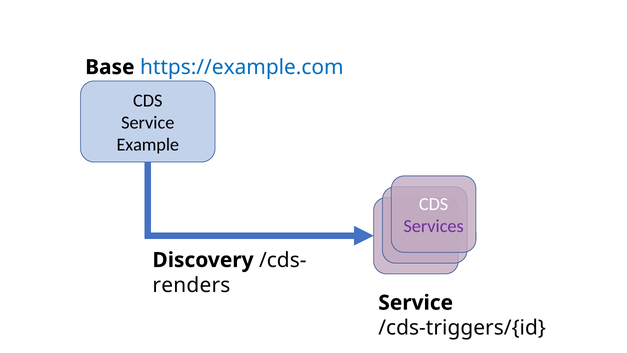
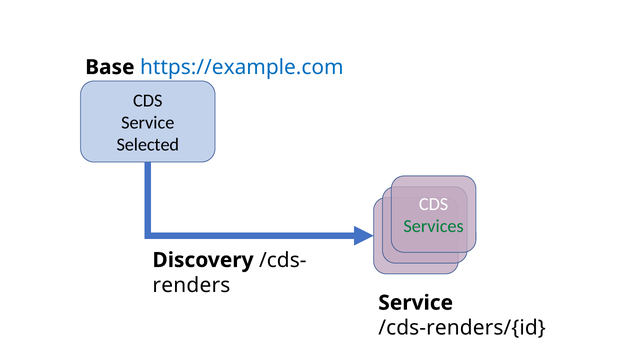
Example: Example -> Selected
Services colour: purple -> green
/cds-triggers/{id: /cds-triggers/{id -> /cds-renders/{id
